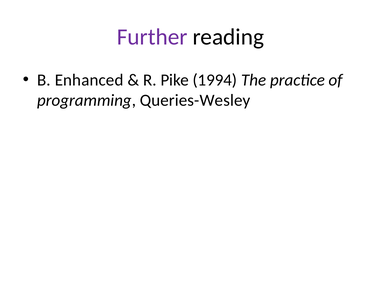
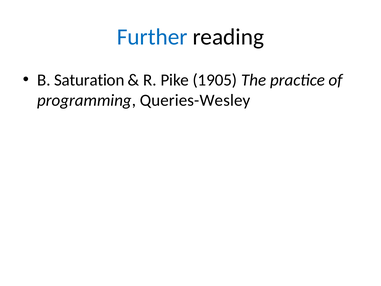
Further colour: purple -> blue
Enhanced: Enhanced -> Saturation
1994: 1994 -> 1905
